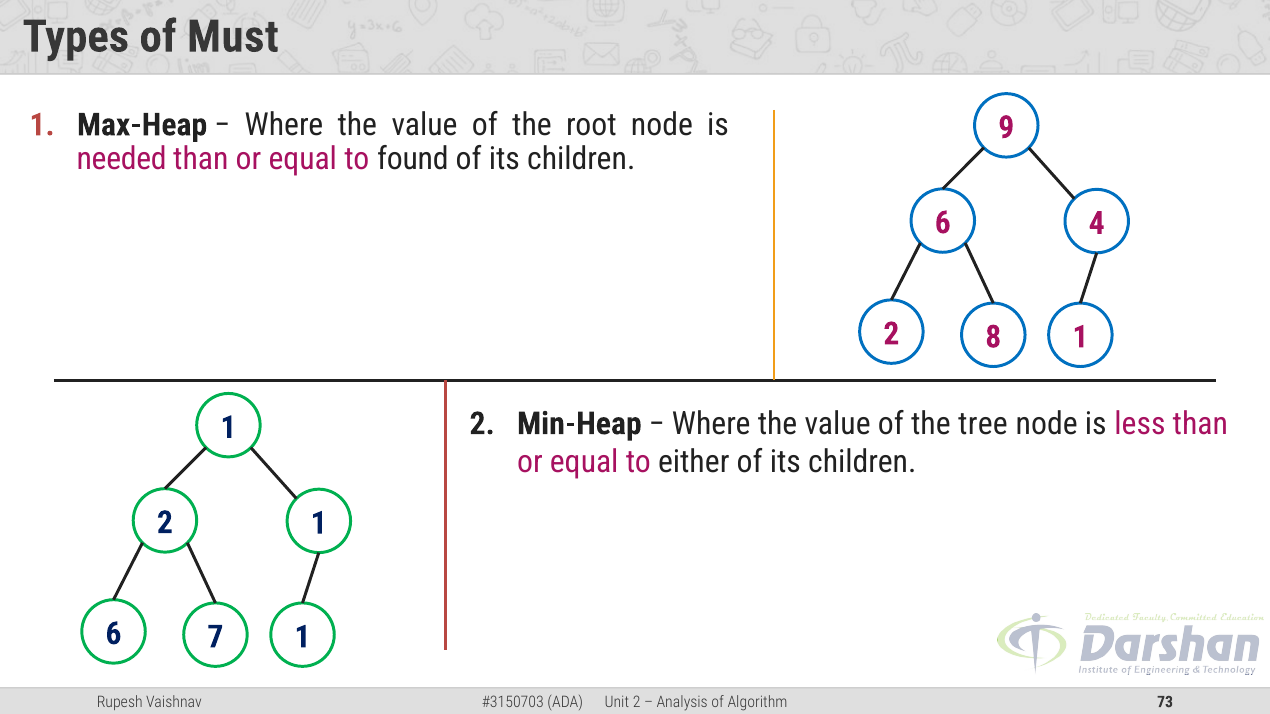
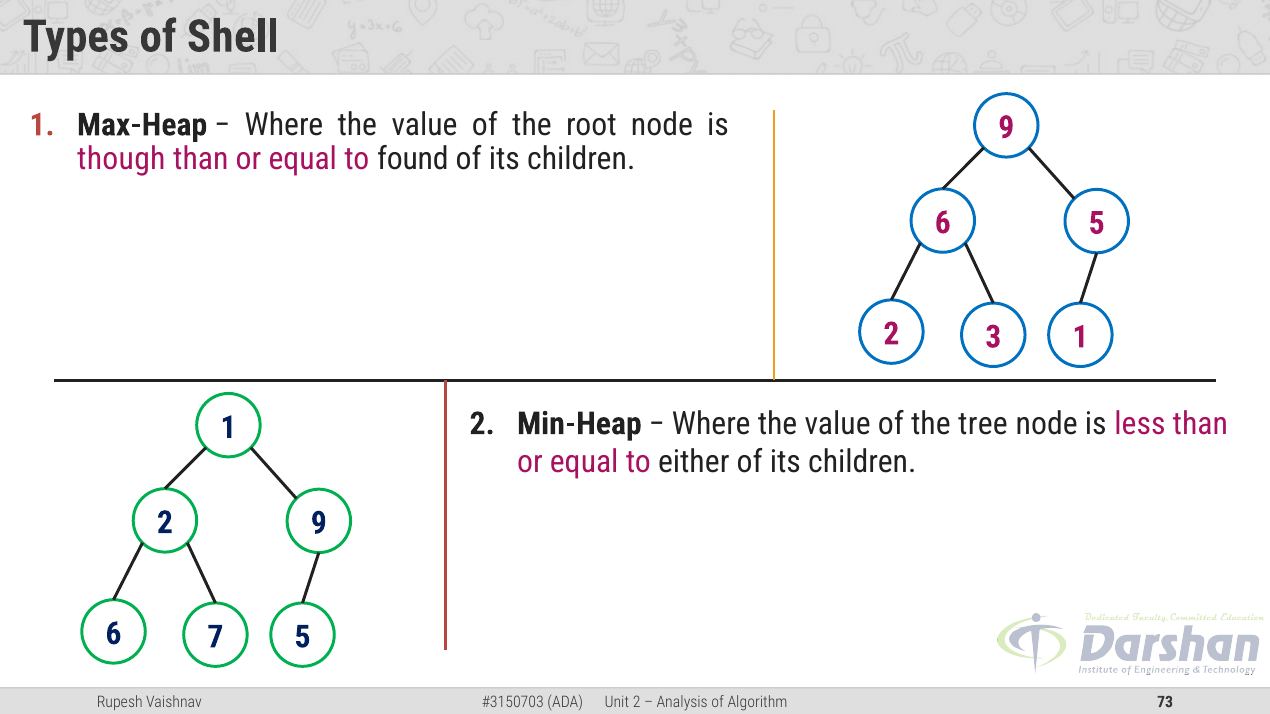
Must: Must -> Shell
needed: needed -> though
6 4: 4 -> 5
8: 8 -> 3
2 1: 1 -> 9
7 1: 1 -> 5
